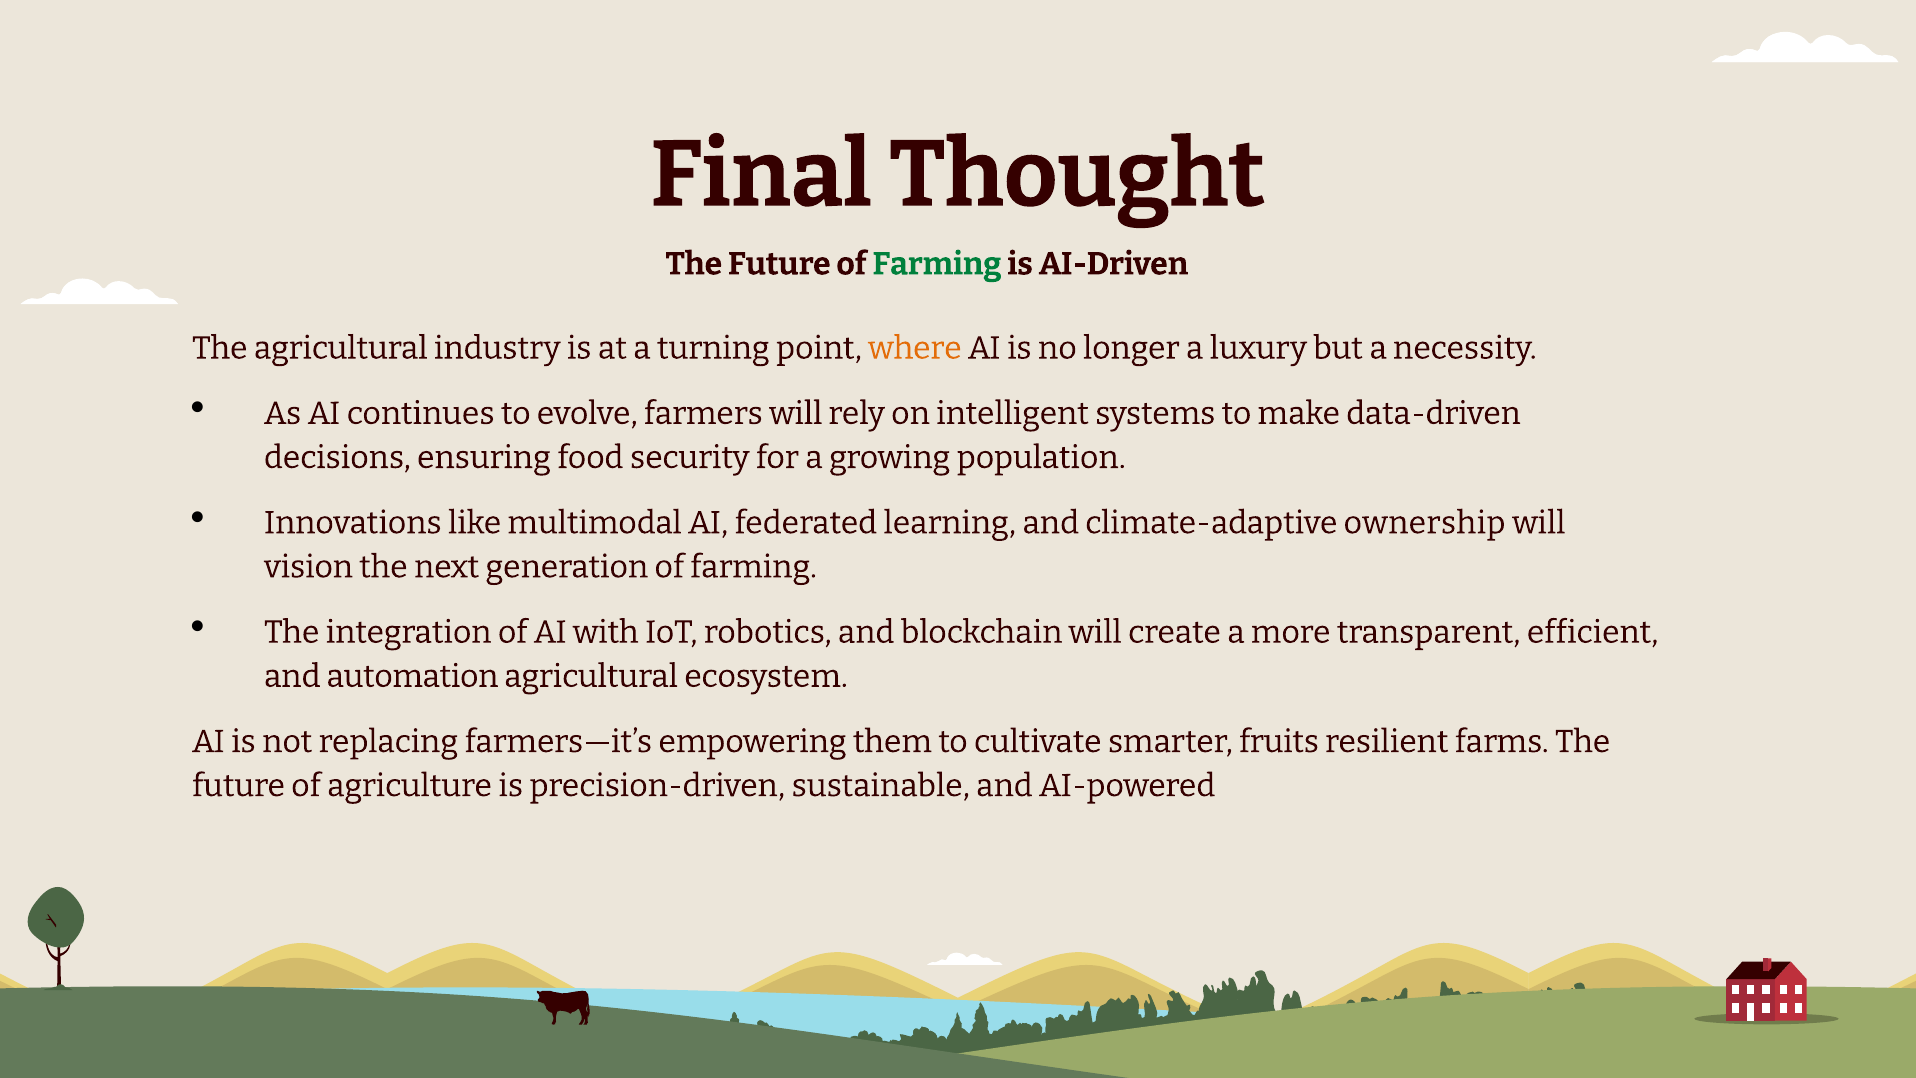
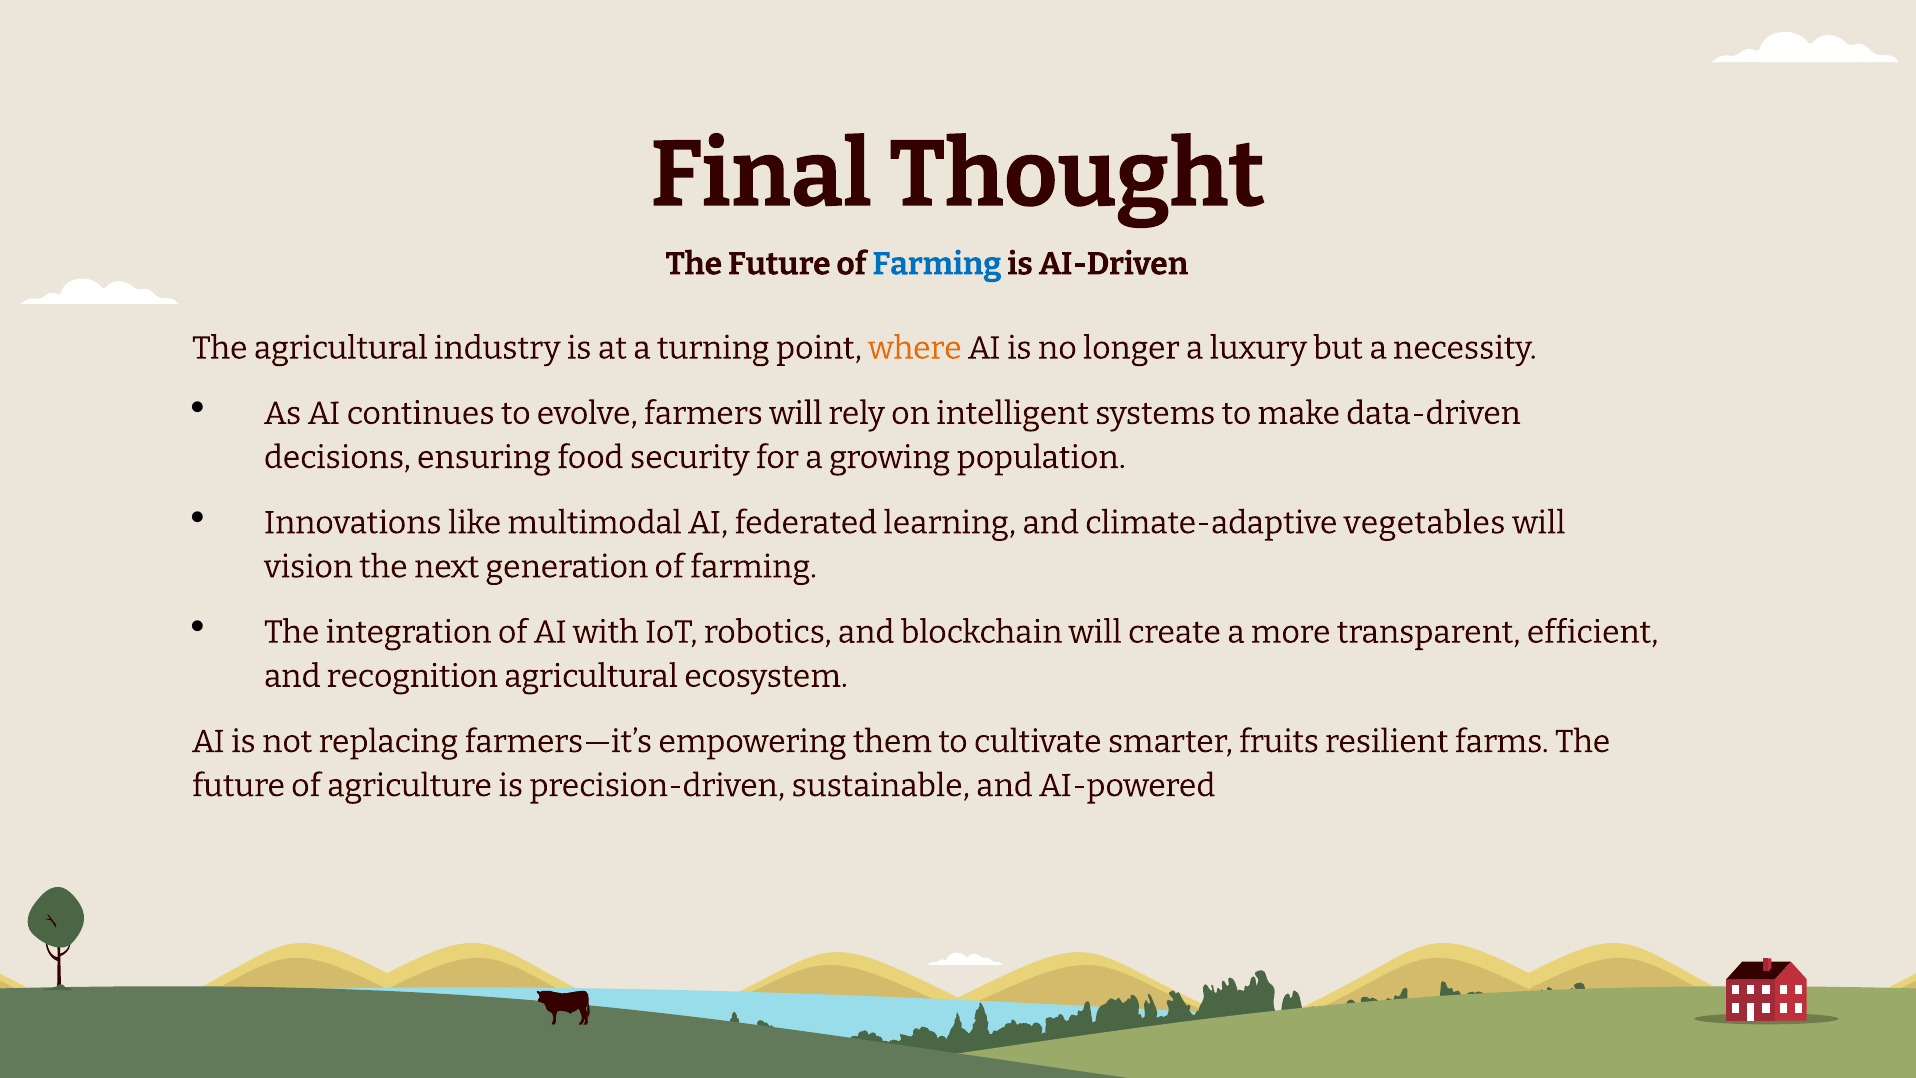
Farming at (937, 264) colour: green -> blue
ownership: ownership -> vegetables
automation: automation -> recognition
